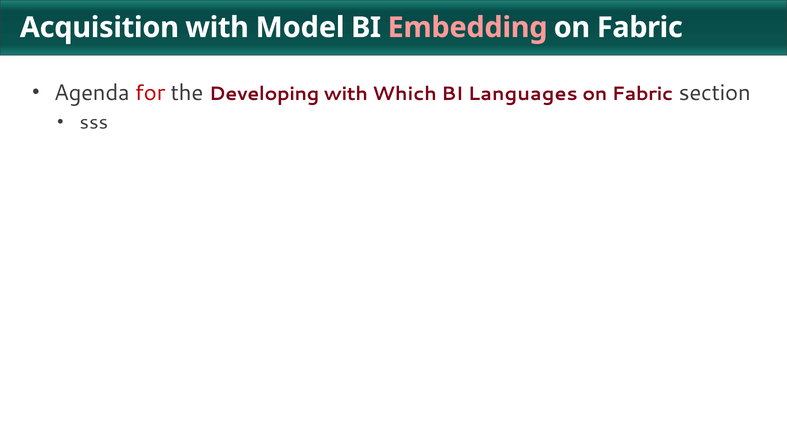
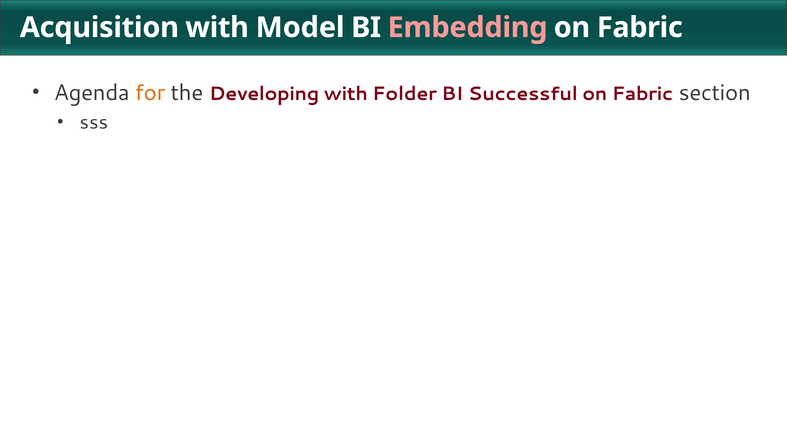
for colour: red -> orange
Which: Which -> Folder
Languages: Languages -> Successful
